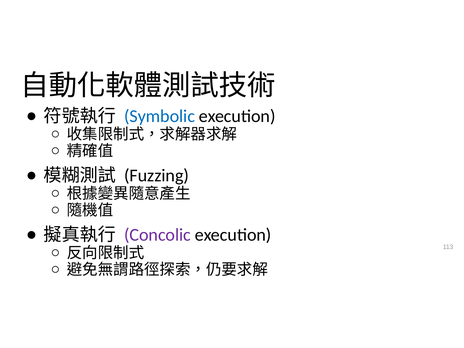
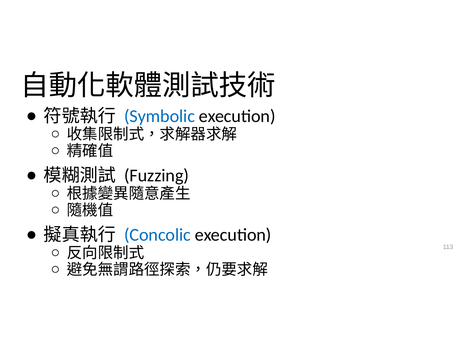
Concolic colour: purple -> blue
